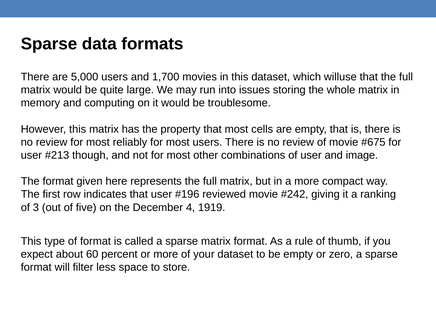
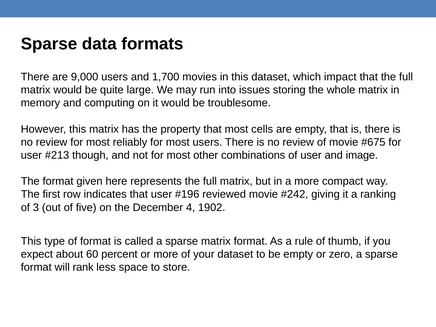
5,000: 5,000 -> 9,000
willuse: willuse -> impact
1919: 1919 -> 1902
filter: filter -> rank
